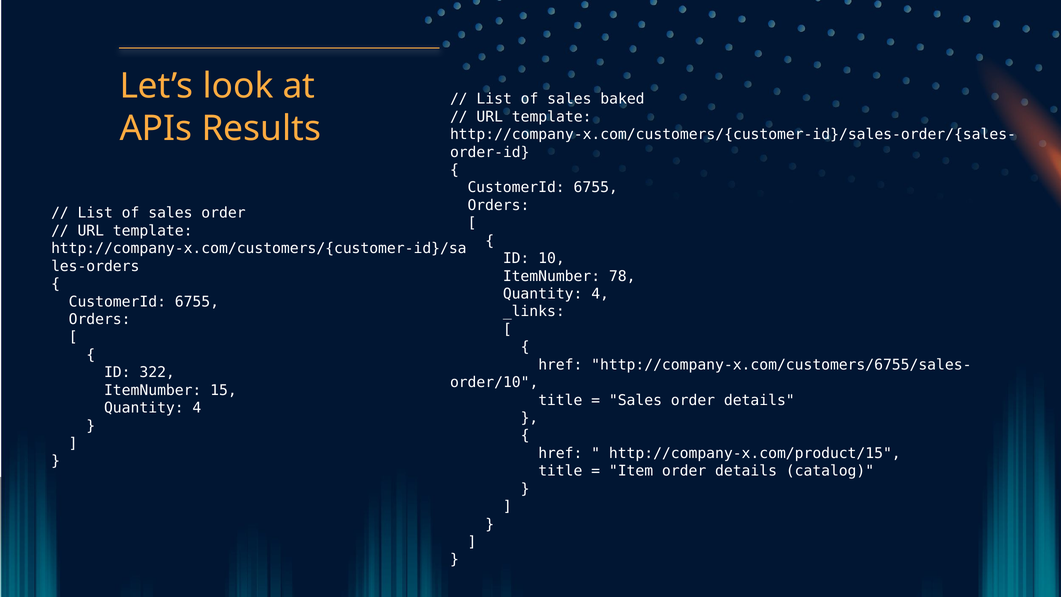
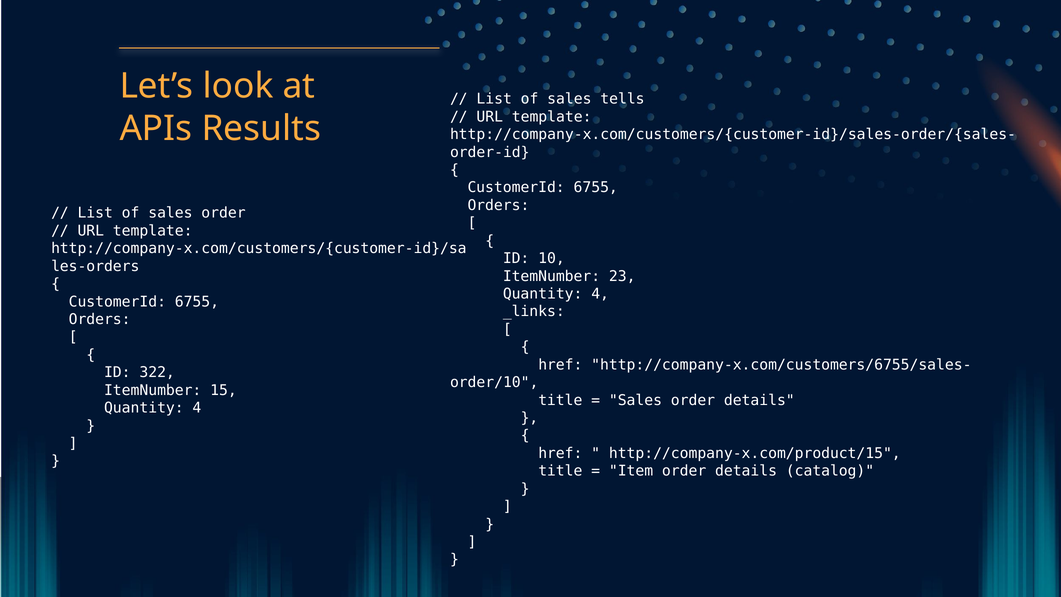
baked: baked -> tells
78: 78 -> 23
